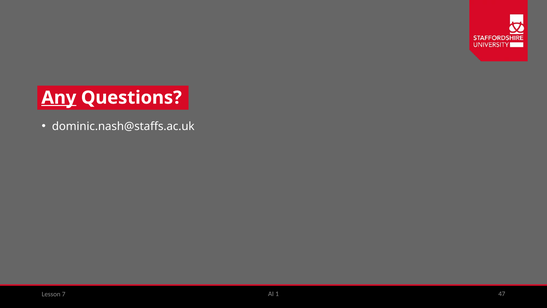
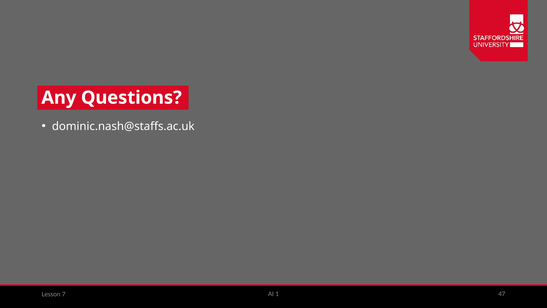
Any underline: present -> none
